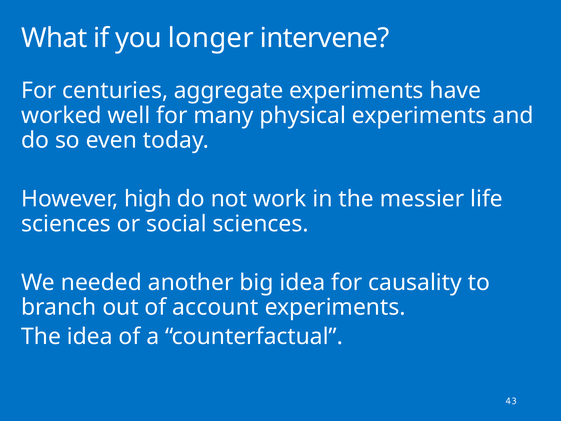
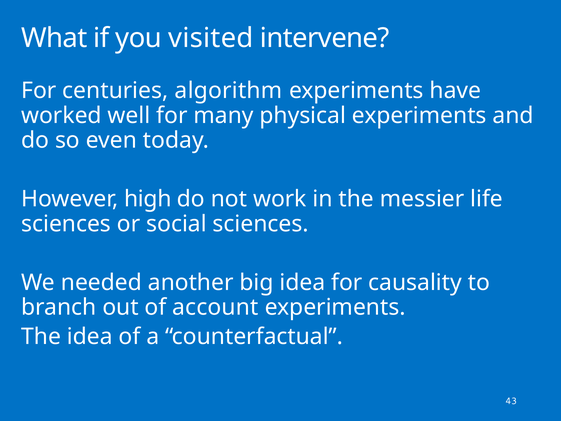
longer: longer -> visited
aggregate: aggregate -> algorithm
